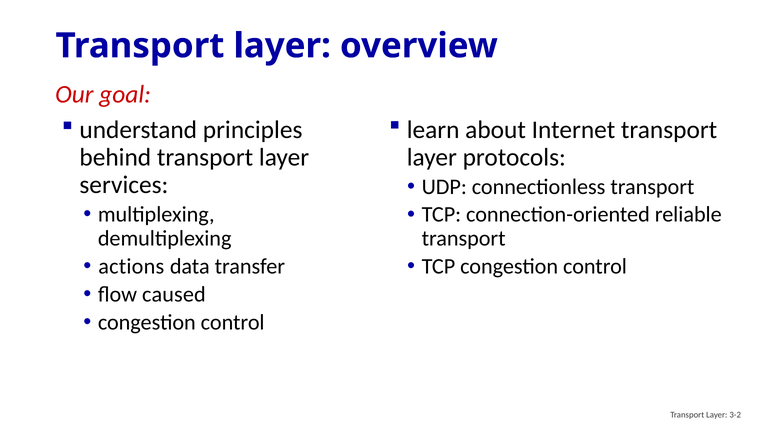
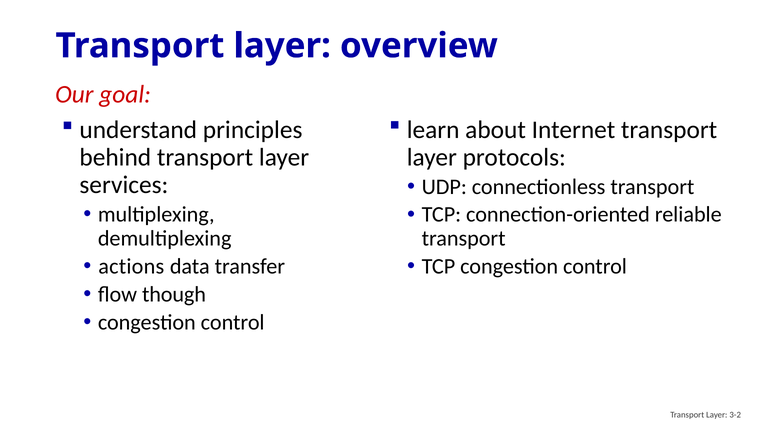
caused: caused -> though
